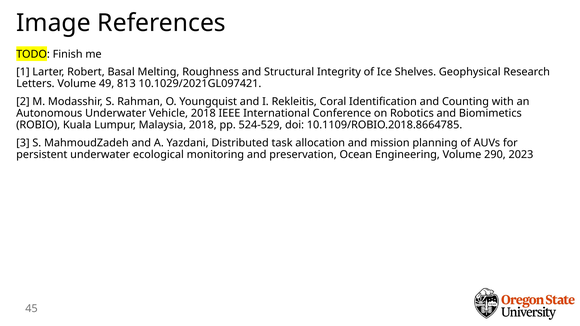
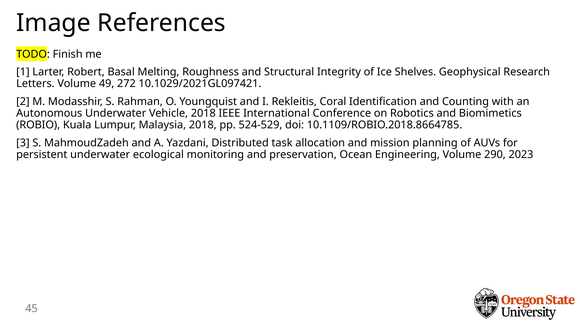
813: 813 -> 272
